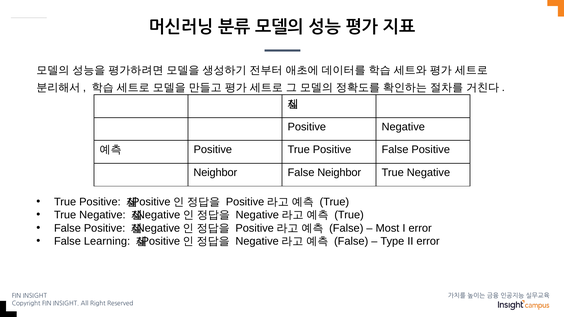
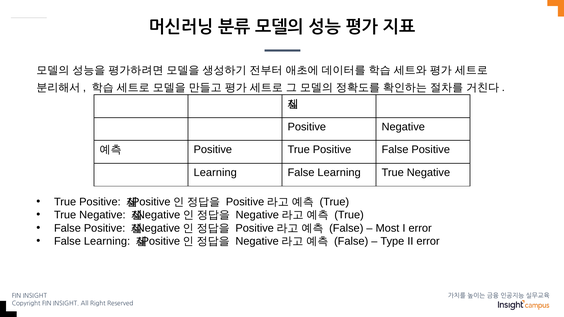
Neighbor at (215, 173): Neighbor -> Learning
Neighbor at (339, 173): Neighbor -> Learning
